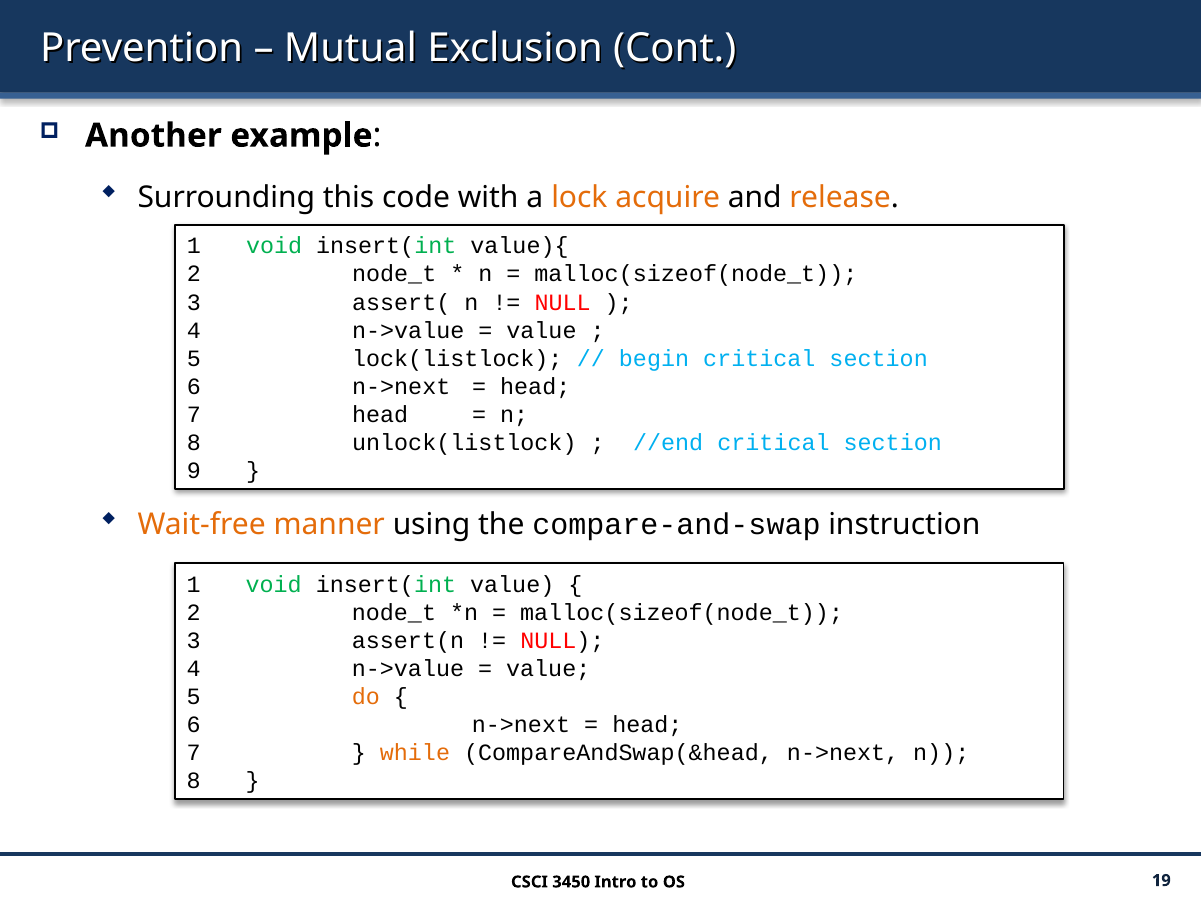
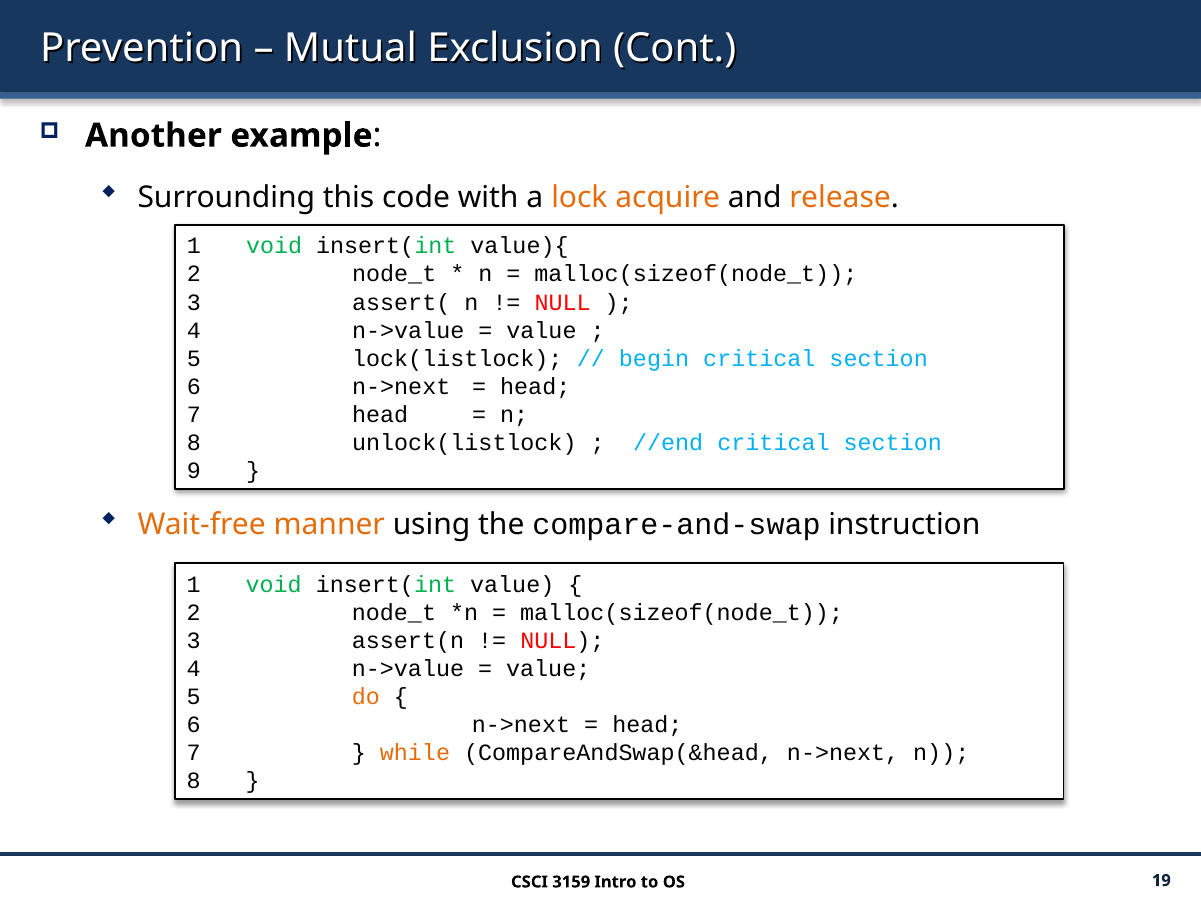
3450: 3450 -> 3159
